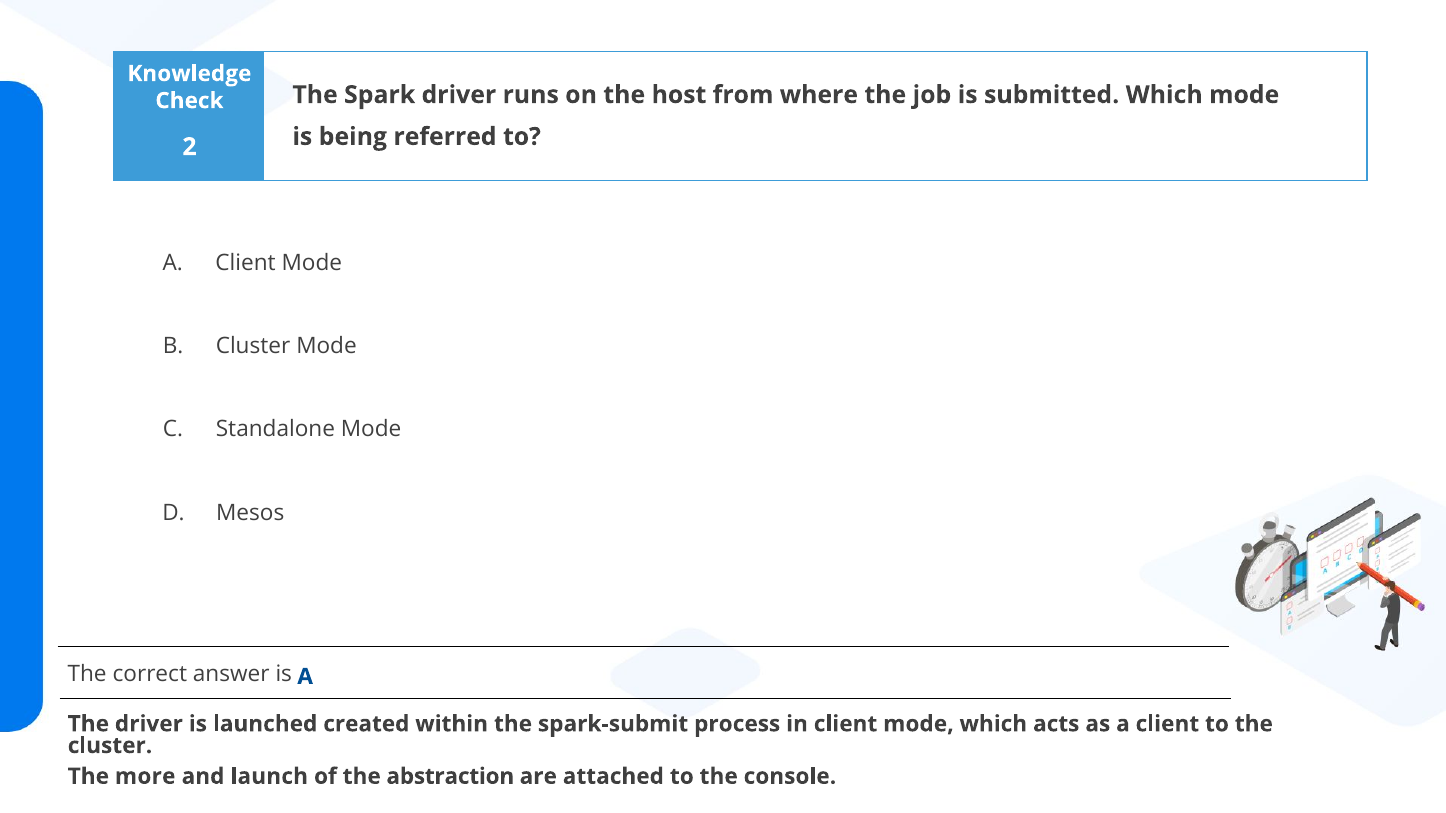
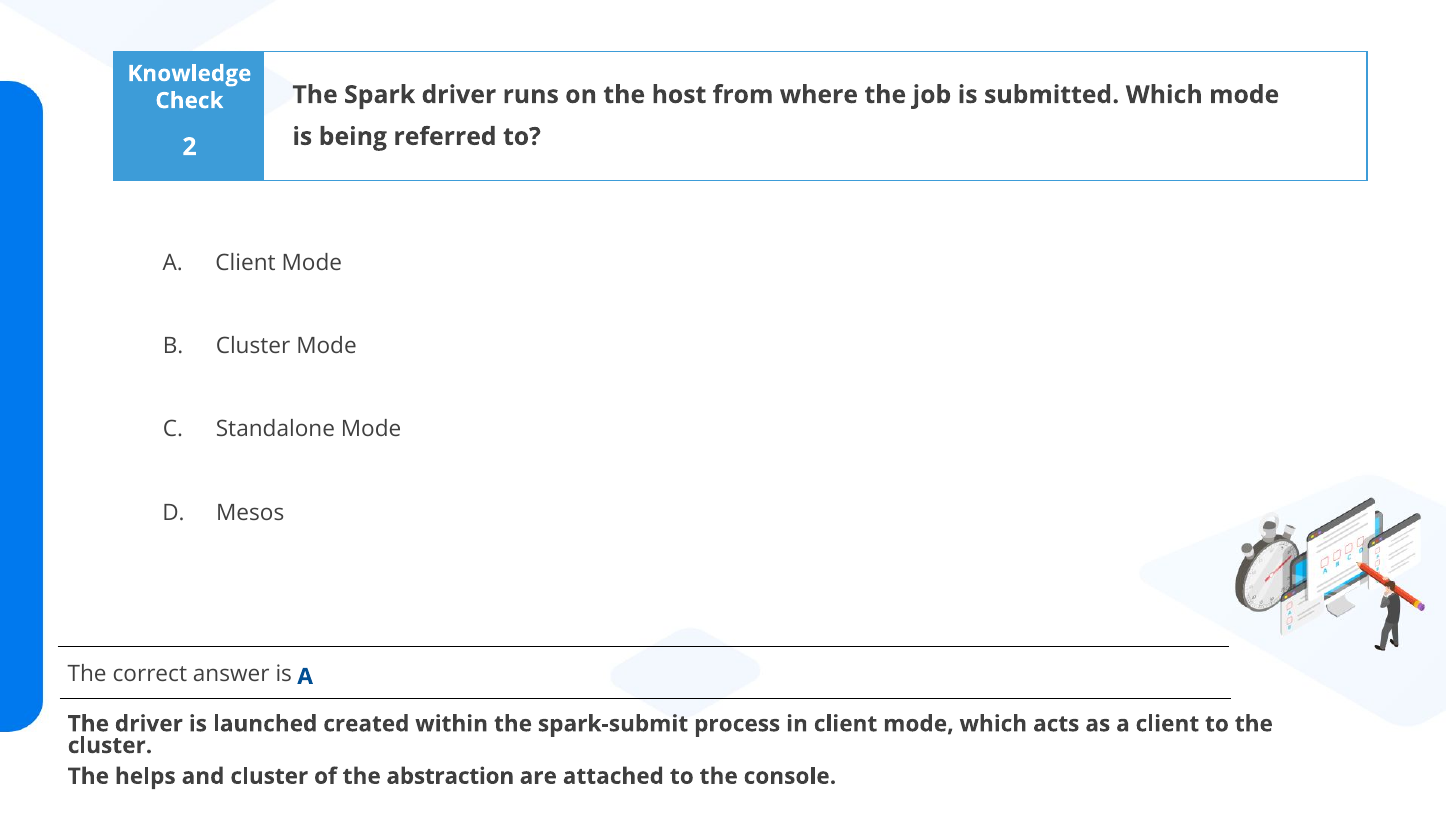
more: more -> helps
and launch: launch -> cluster
